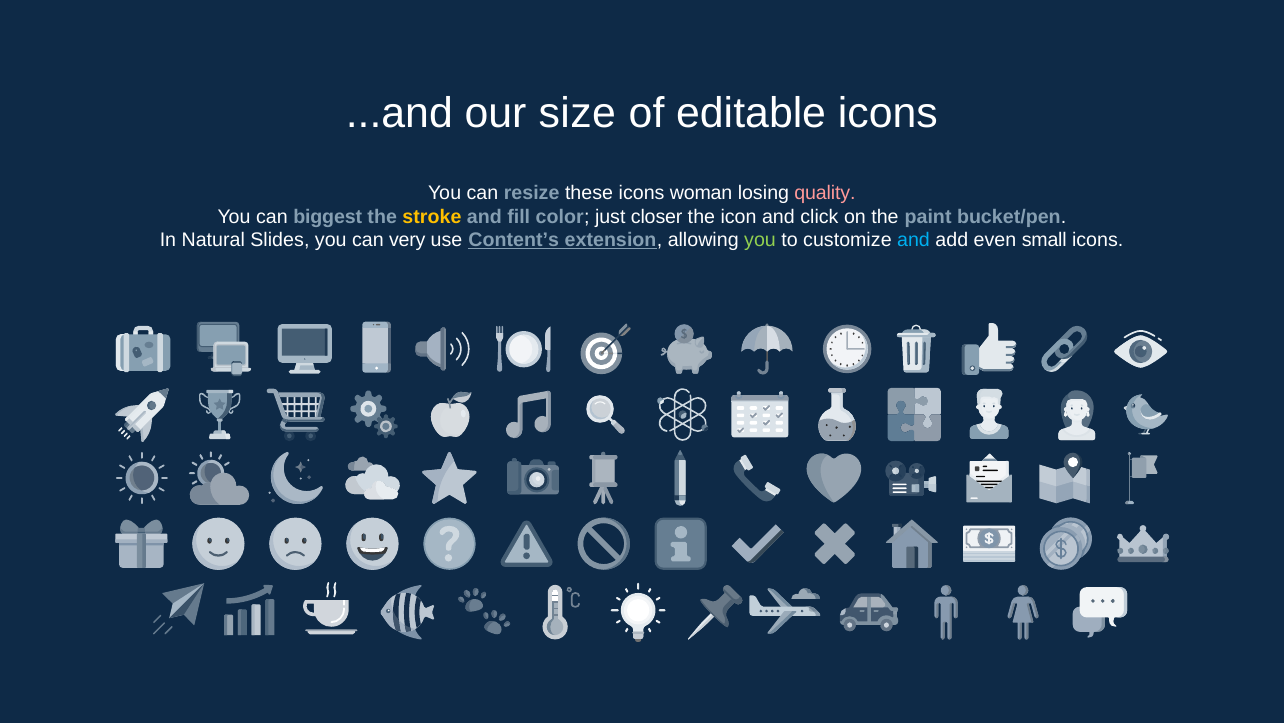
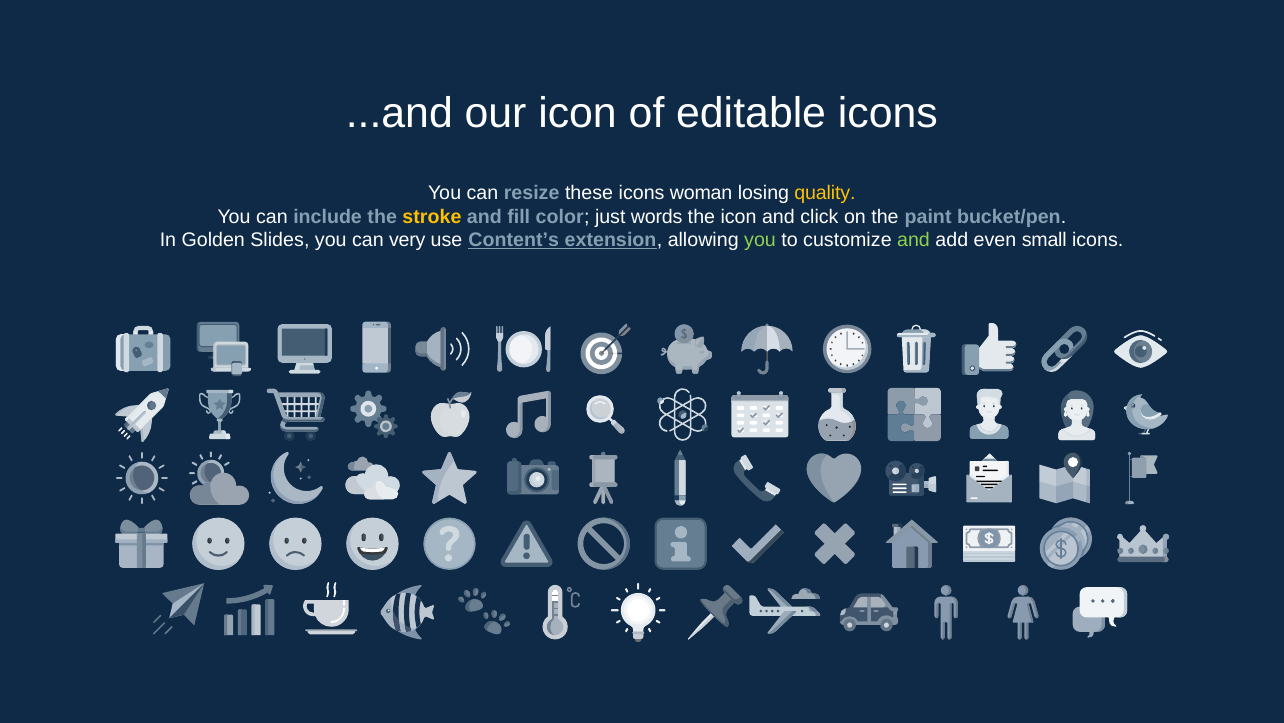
our size: size -> icon
quality colour: pink -> yellow
biggest: biggest -> include
closer: closer -> words
Natural: Natural -> Golden
and at (913, 240) colour: light blue -> light green
